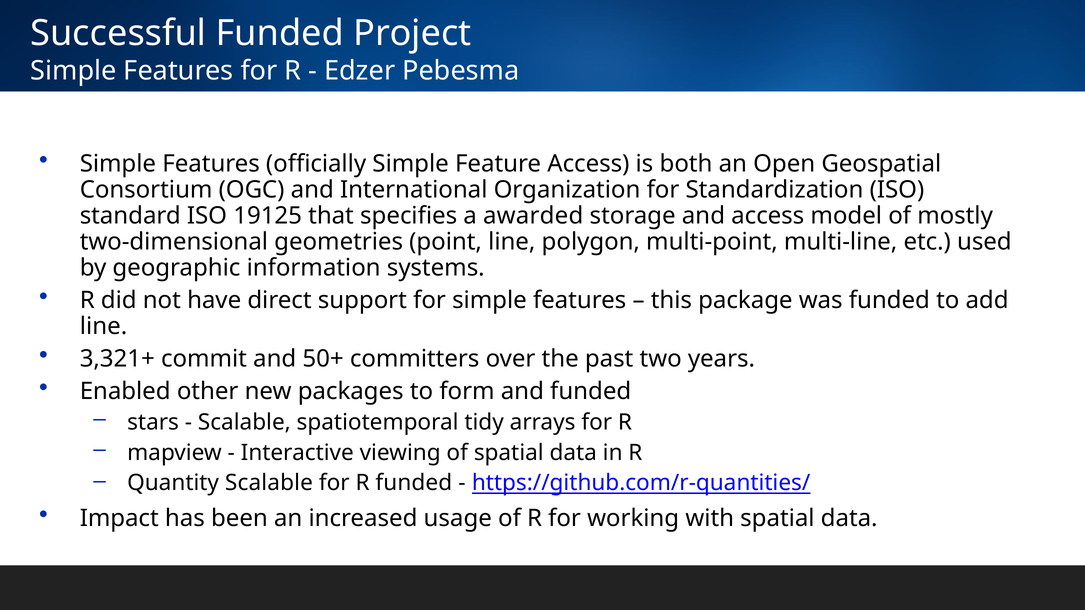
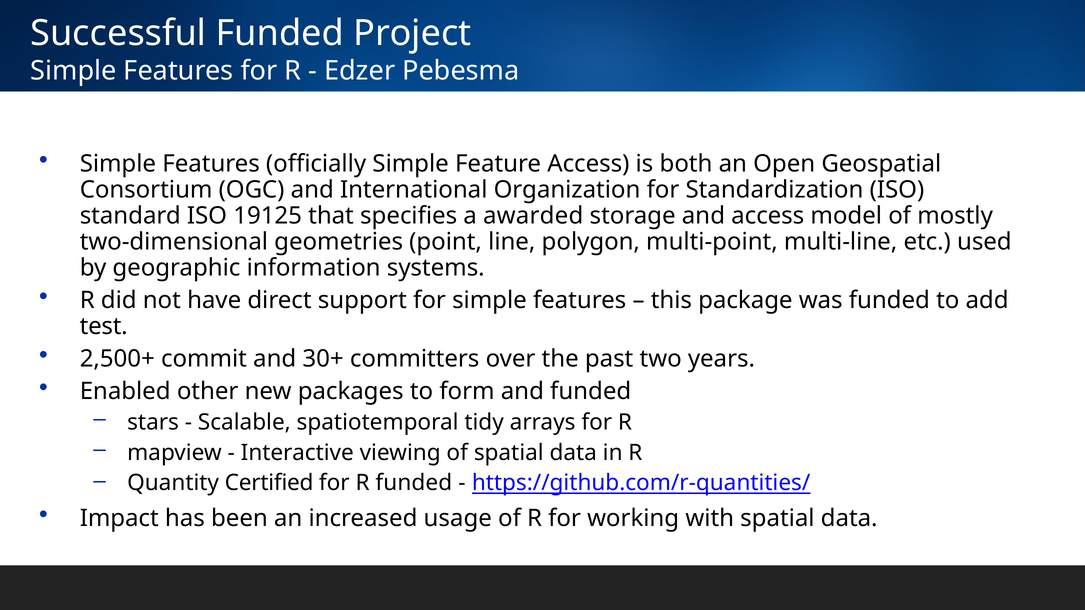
line at (104, 327): line -> test
3,321+: 3,321+ -> 2,500+
50+: 50+ -> 30+
Quantity Scalable: Scalable -> Certified
